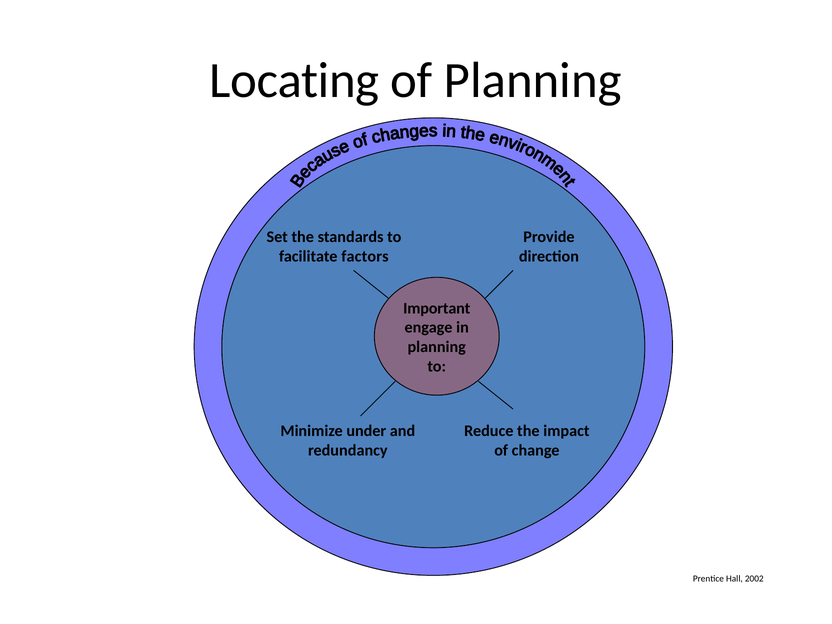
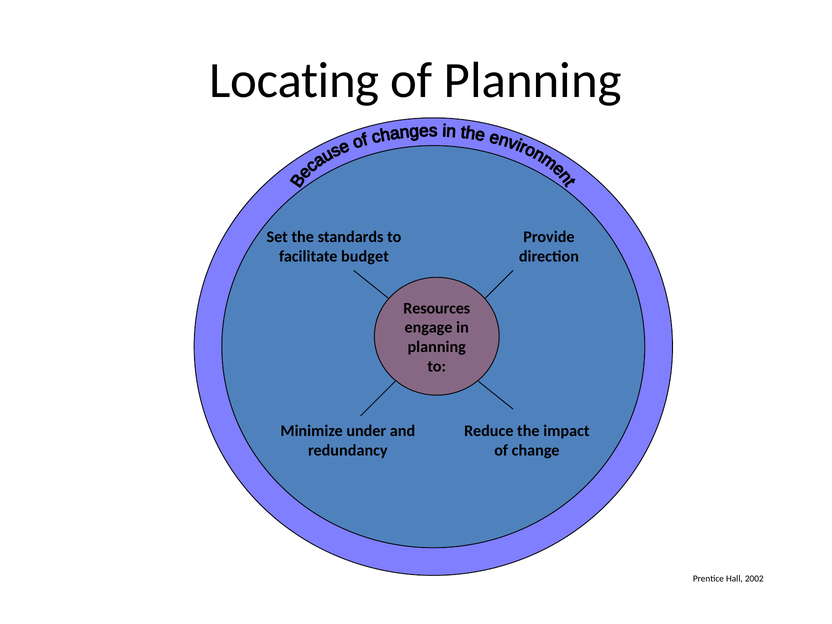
factors: factors -> budget
Important: Important -> Resources
